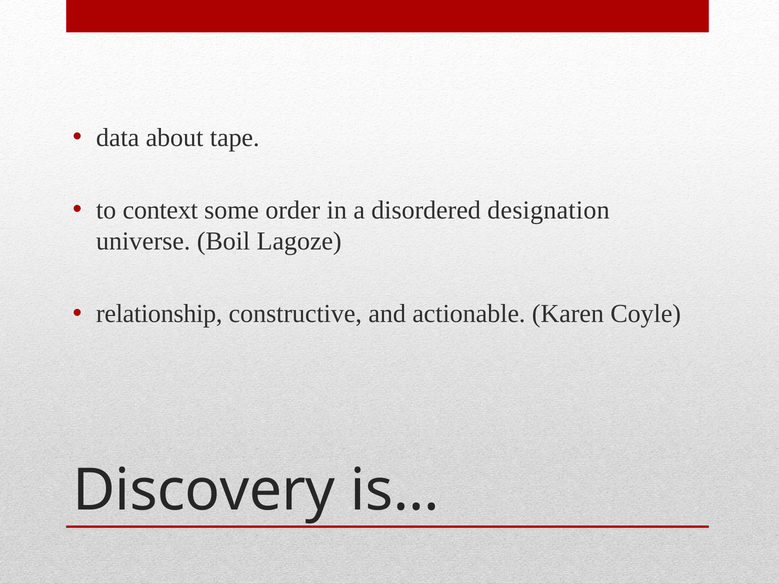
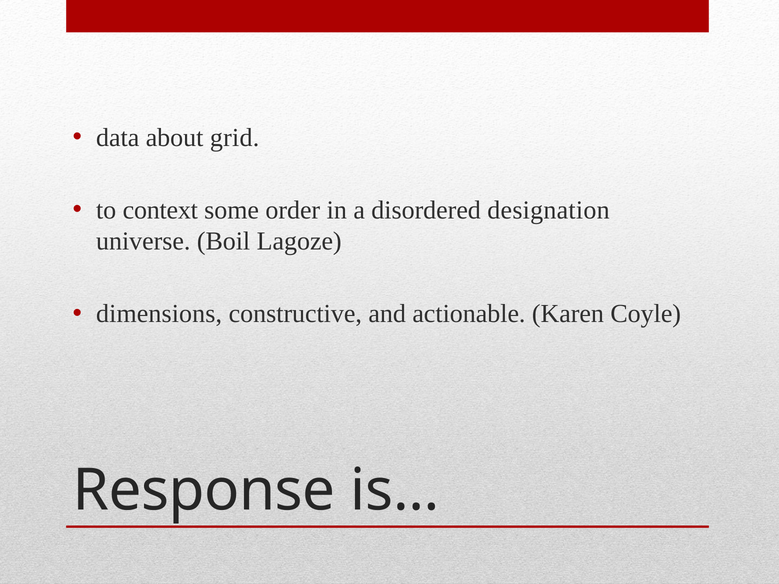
tape: tape -> grid
relationship: relationship -> dimensions
Discovery: Discovery -> Response
